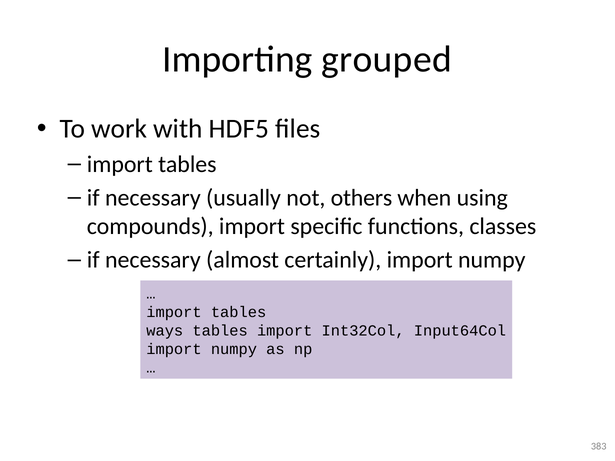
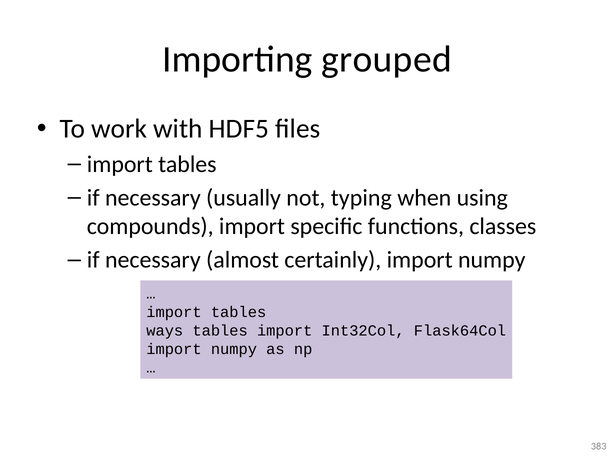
others: others -> typing
Input64Col: Input64Col -> Flask64Col
